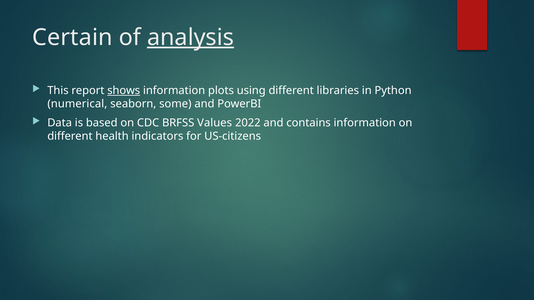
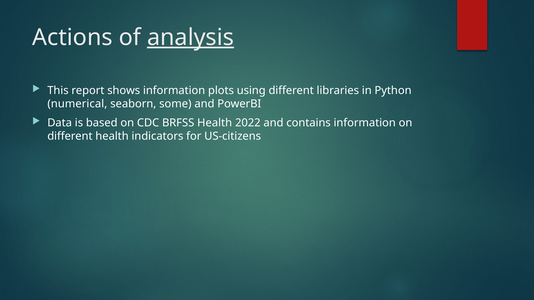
Certain: Certain -> Actions
shows underline: present -> none
BRFSS Values: Values -> Health
